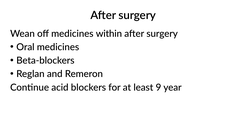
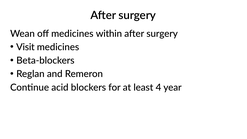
Oral: Oral -> Visit
9: 9 -> 4
